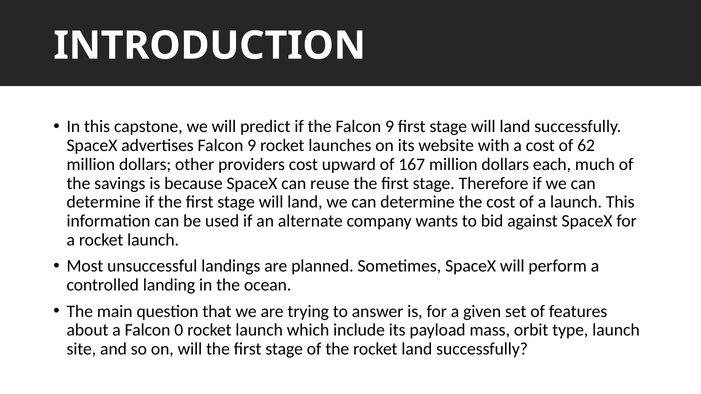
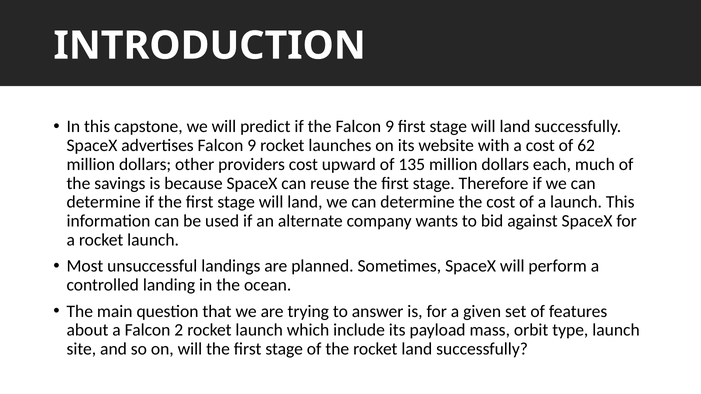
167: 167 -> 135
0: 0 -> 2
